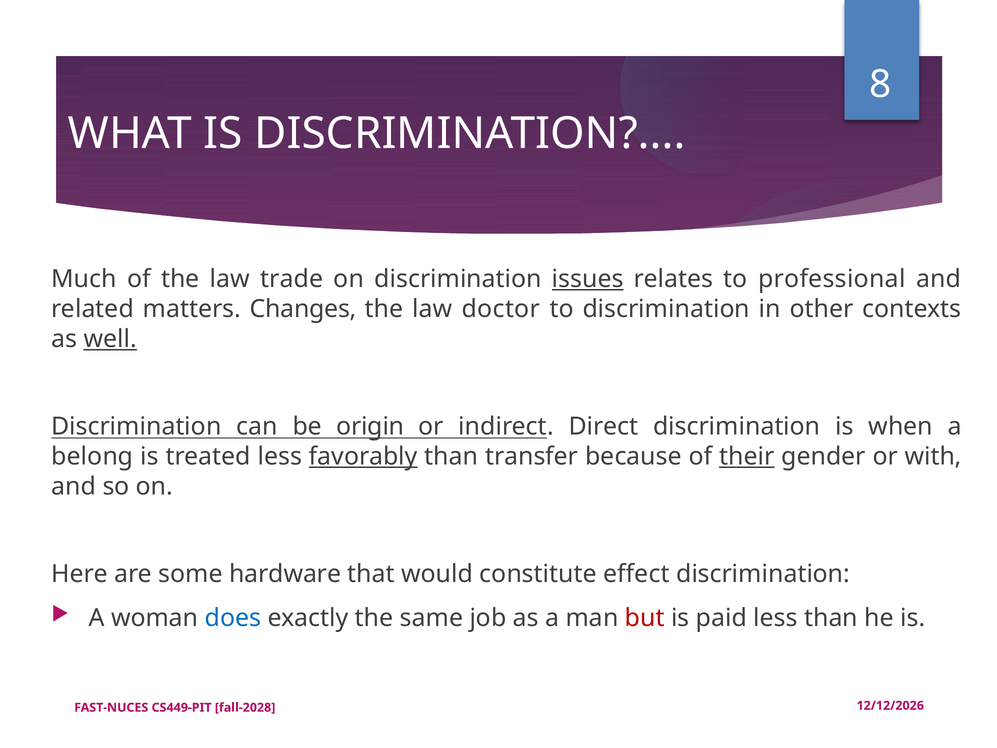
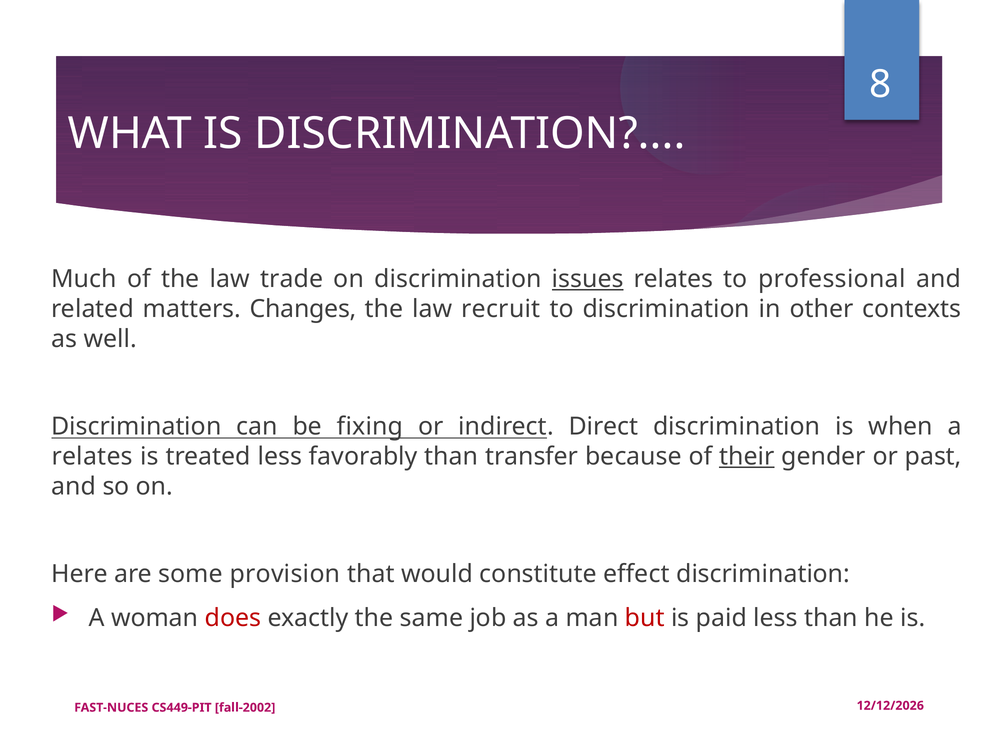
doctor: doctor -> recruit
well underline: present -> none
origin: origin -> fixing
belong at (92, 456): belong -> relates
favorably underline: present -> none
with: with -> past
hardware: hardware -> provision
does colour: blue -> red
fall-2028: fall-2028 -> fall-2002
